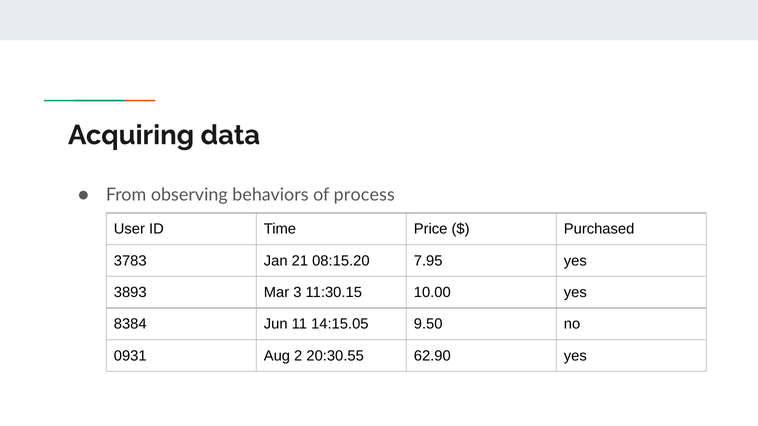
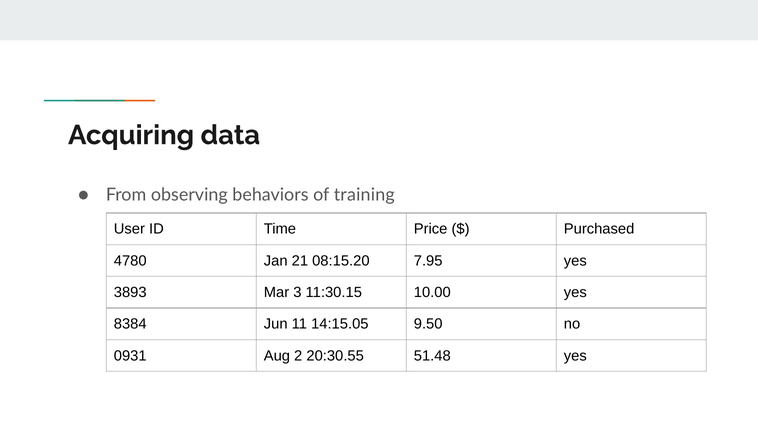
process: process -> training
3783: 3783 -> 4780
62.90: 62.90 -> 51.48
